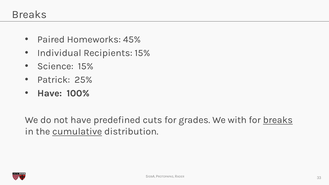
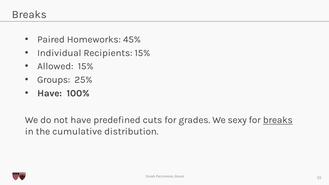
Science: Science -> Allowed
Patrick: Patrick -> Groups
with: with -> sexy
cumulative underline: present -> none
